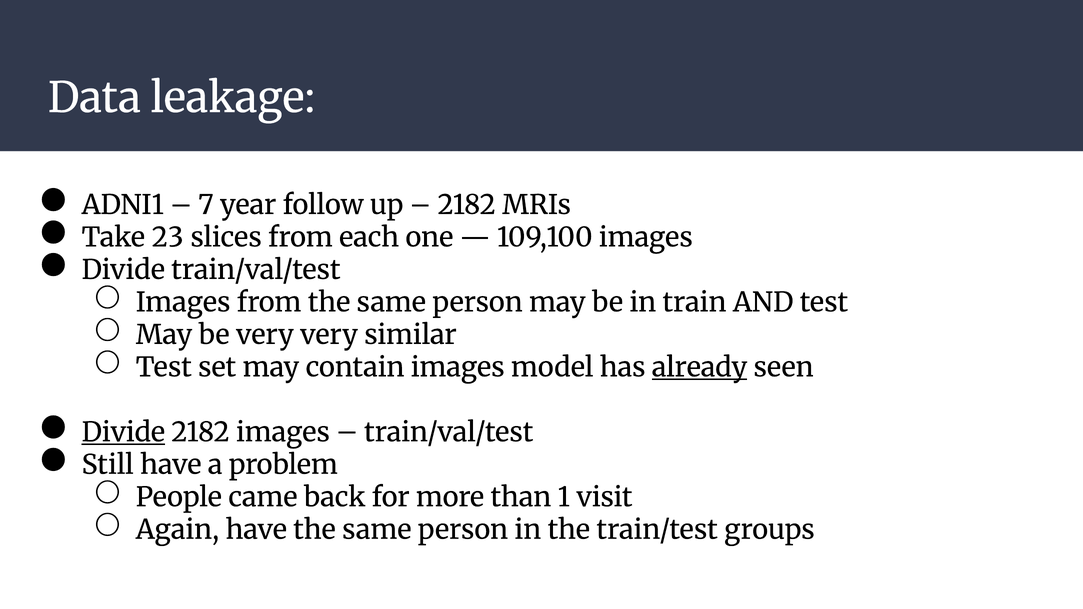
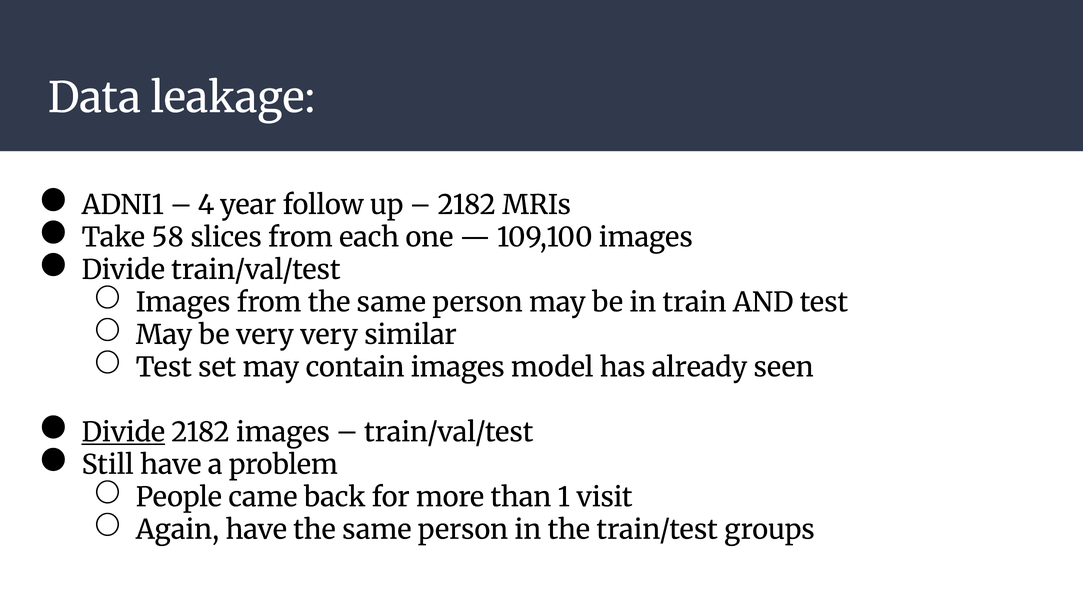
7: 7 -> 4
23: 23 -> 58
already underline: present -> none
